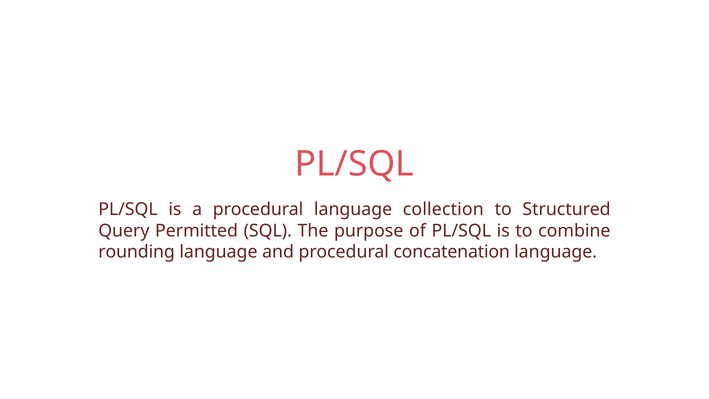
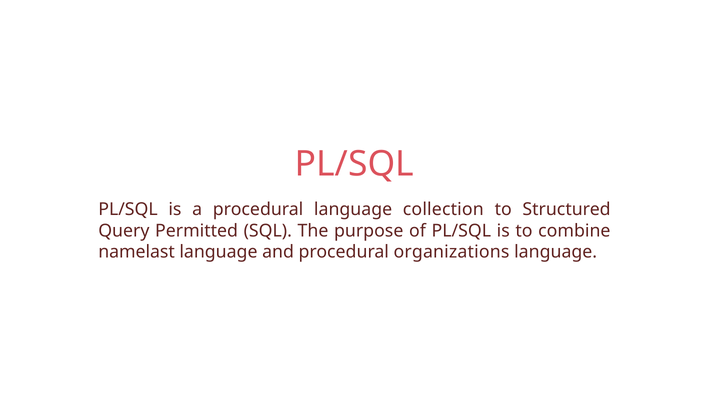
rounding: rounding -> namelast
concatenation: concatenation -> organizations
